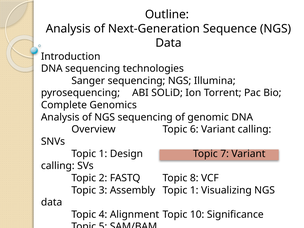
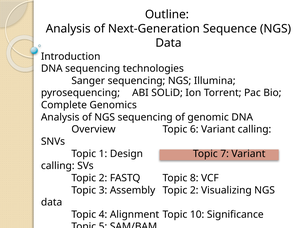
Assembly Topic 1: 1 -> 2
